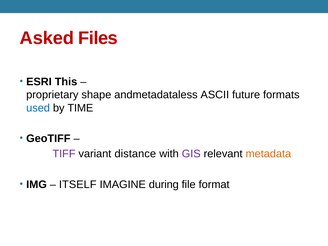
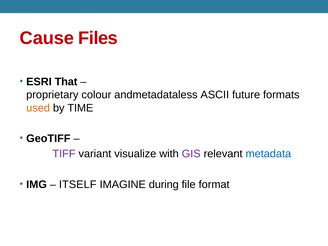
Asked: Asked -> Cause
This: This -> That
shape: shape -> colour
used colour: blue -> orange
distance: distance -> visualize
metadata colour: orange -> blue
